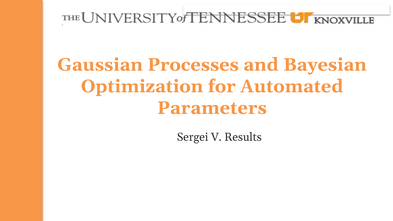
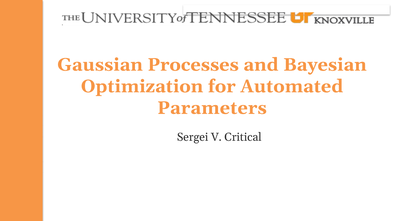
Results: Results -> Critical
